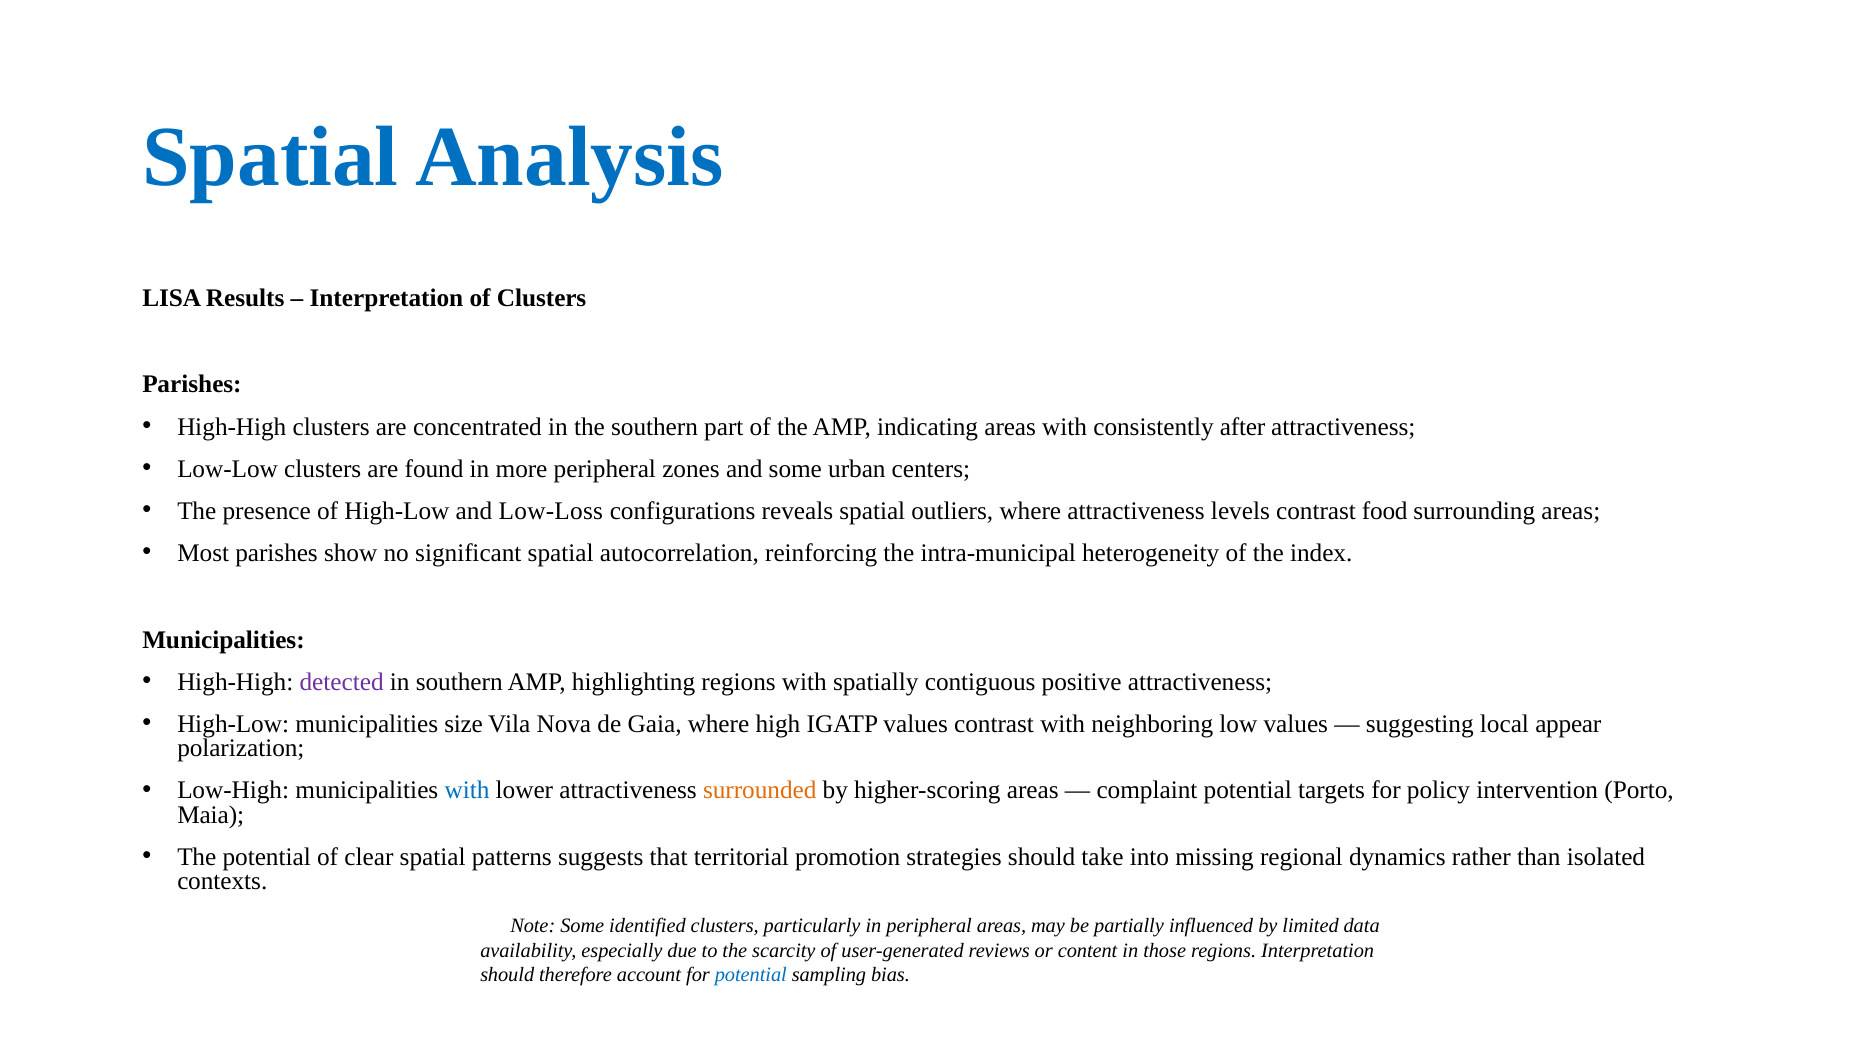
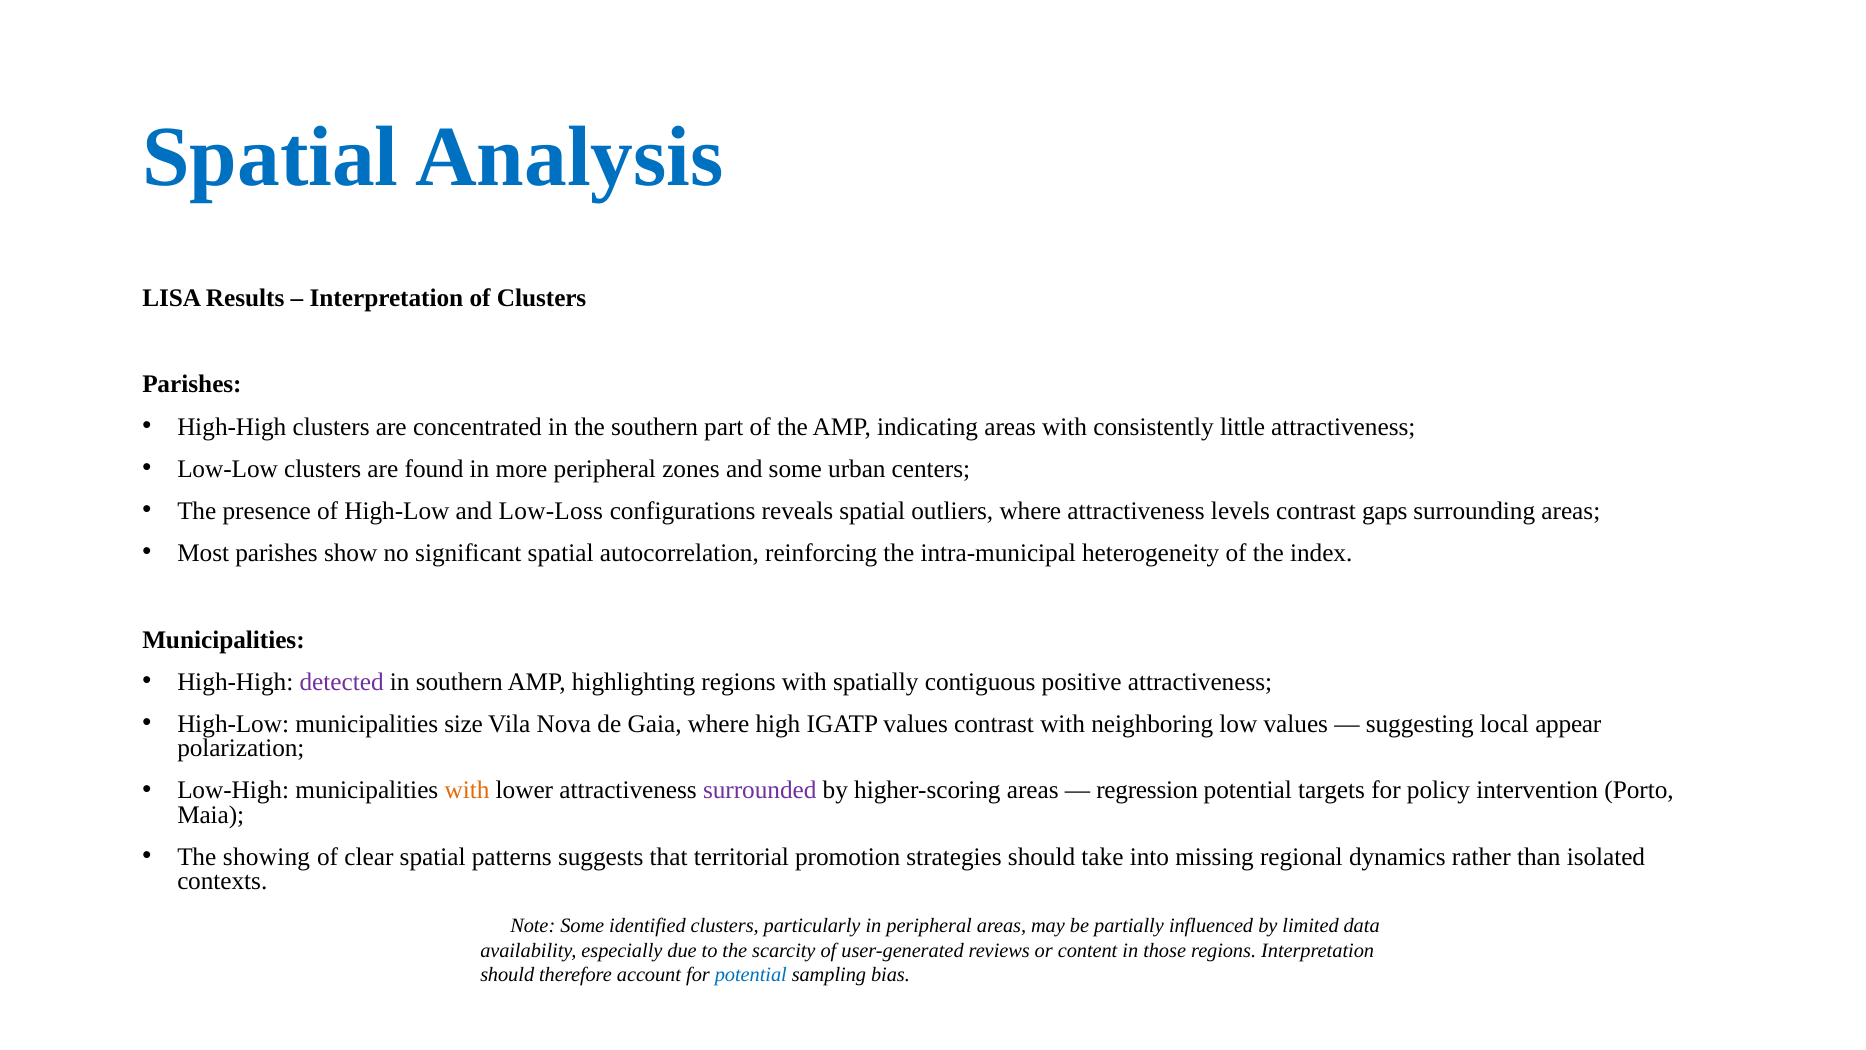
after: after -> little
food: food -> gaps
with at (467, 790) colour: blue -> orange
surrounded colour: orange -> purple
complaint: complaint -> regression
The potential: potential -> showing
